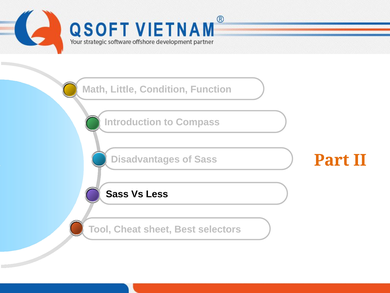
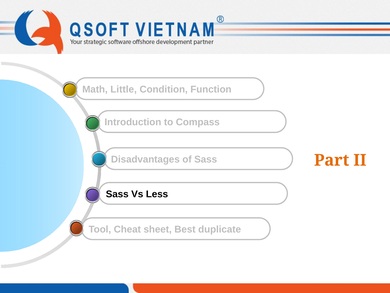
selectors: selectors -> duplicate
